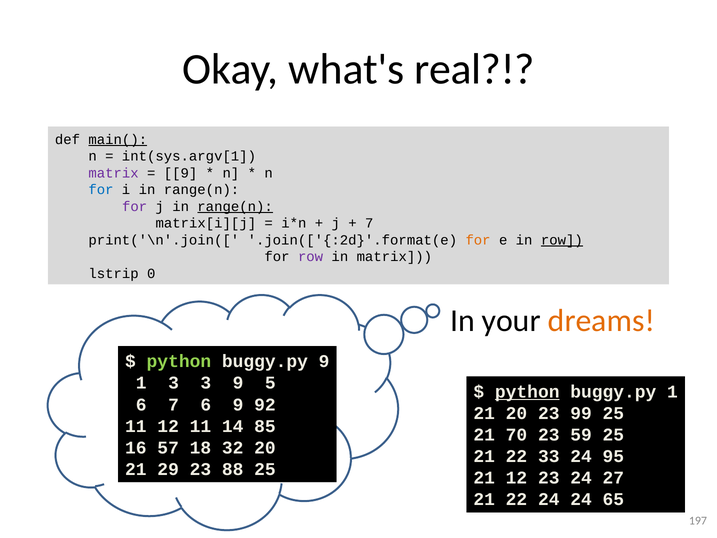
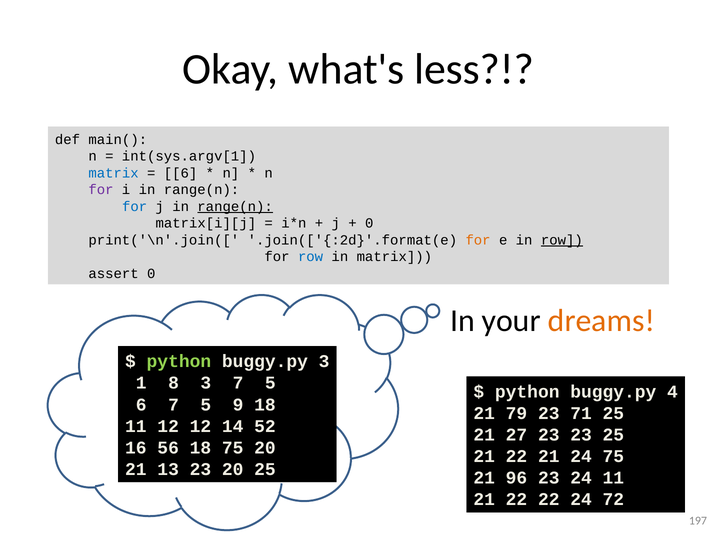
real: real -> less
main( underline: present -> none
matrix at (114, 173) colour: purple -> blue
9 at (181, 173): 9 -> 6
for at (101, 190) colour: blue -> purple
for at (135, 206) colour: purple -> blue
7 at (369, 223): 7 -> 0
row at (311, 257) colour: purple -> blue
lstrip: lstrip -> assert
buggy.py 9: 9 -> 3
1 3: 3 -> 8
3 9: 9 -> 7
python at (527, 392) underline: present -> none
buggy.py 1: 1 -> 4
6 7 6: 6 -> 5
9 92: 92 -> 18
21 20: 20 -> 79
99: 99 -> 71
12 11: 11 -> 12
85: 85 -> 52
70: 70 -> 27
23 59: 59 -> 23
57: 57 -> 56
18 32: 32 -> 75
22 33: 33 -> 21
24 95: 95 -> 75
29: 29 -> 13
23 88: 88 -> 20
21 12: 12 -> 96
24 27: 27 -> 11
22 24: 24 -> 22
65: 65 -> 72
